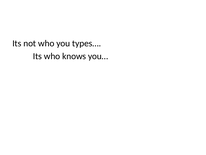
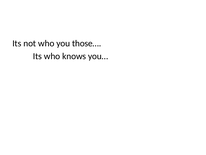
types…: types… -> those…
